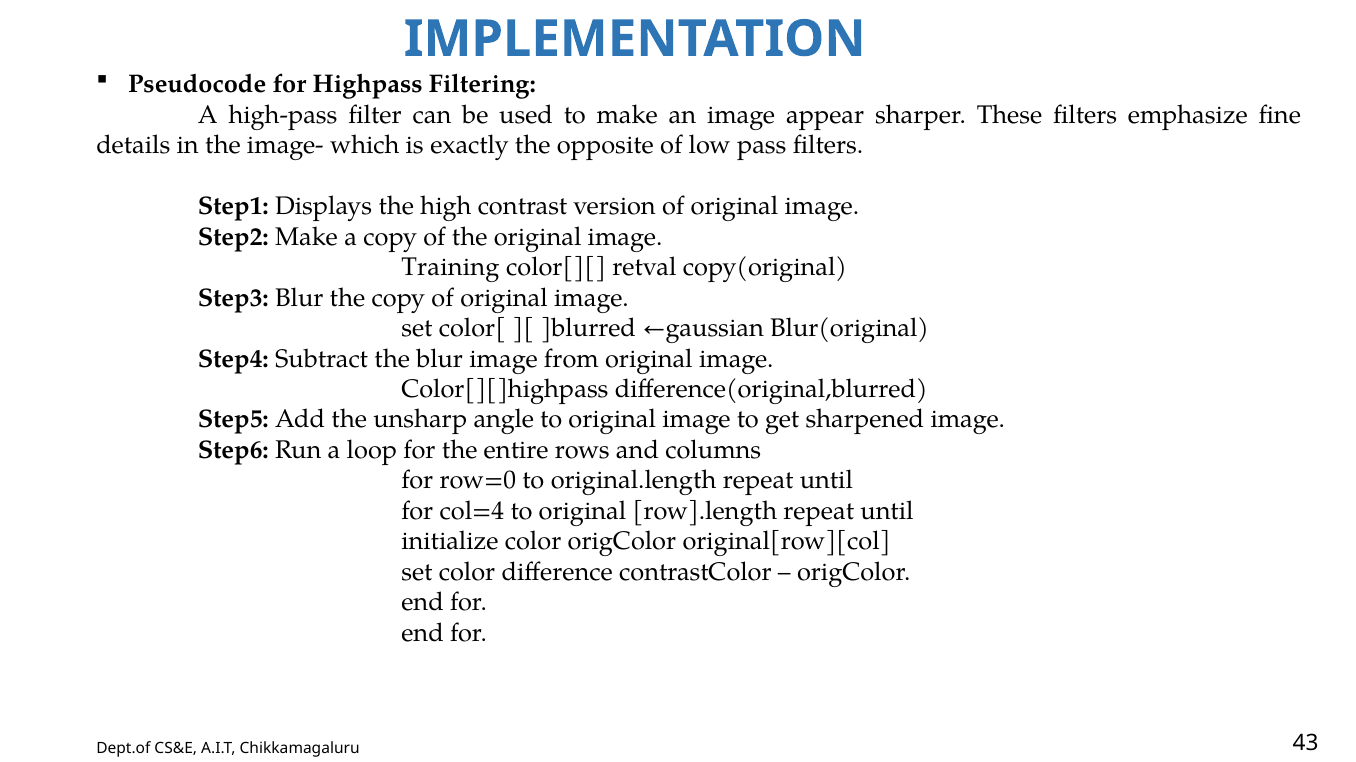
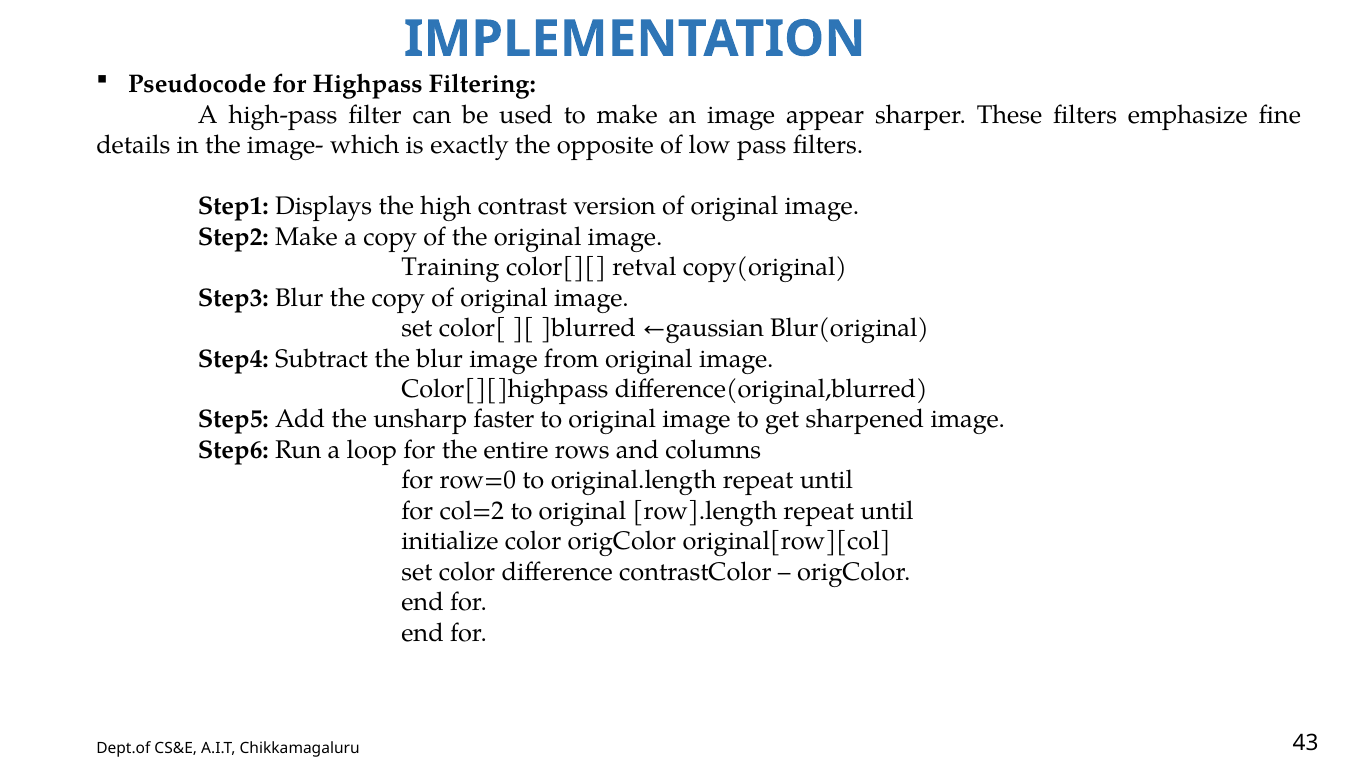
angle: angle -> faster
col=4: col=4 -> col=2
